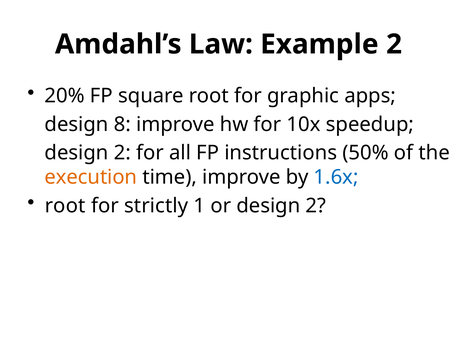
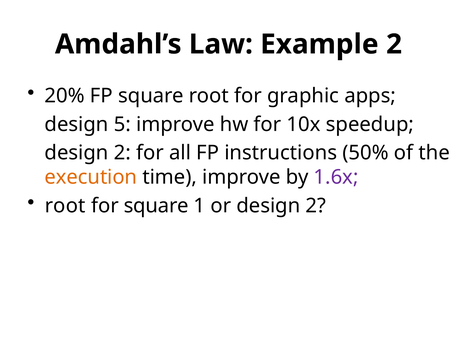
8: 8 -> 5
1.6x colour: blue -> purple
for strictly: strictly -> square
